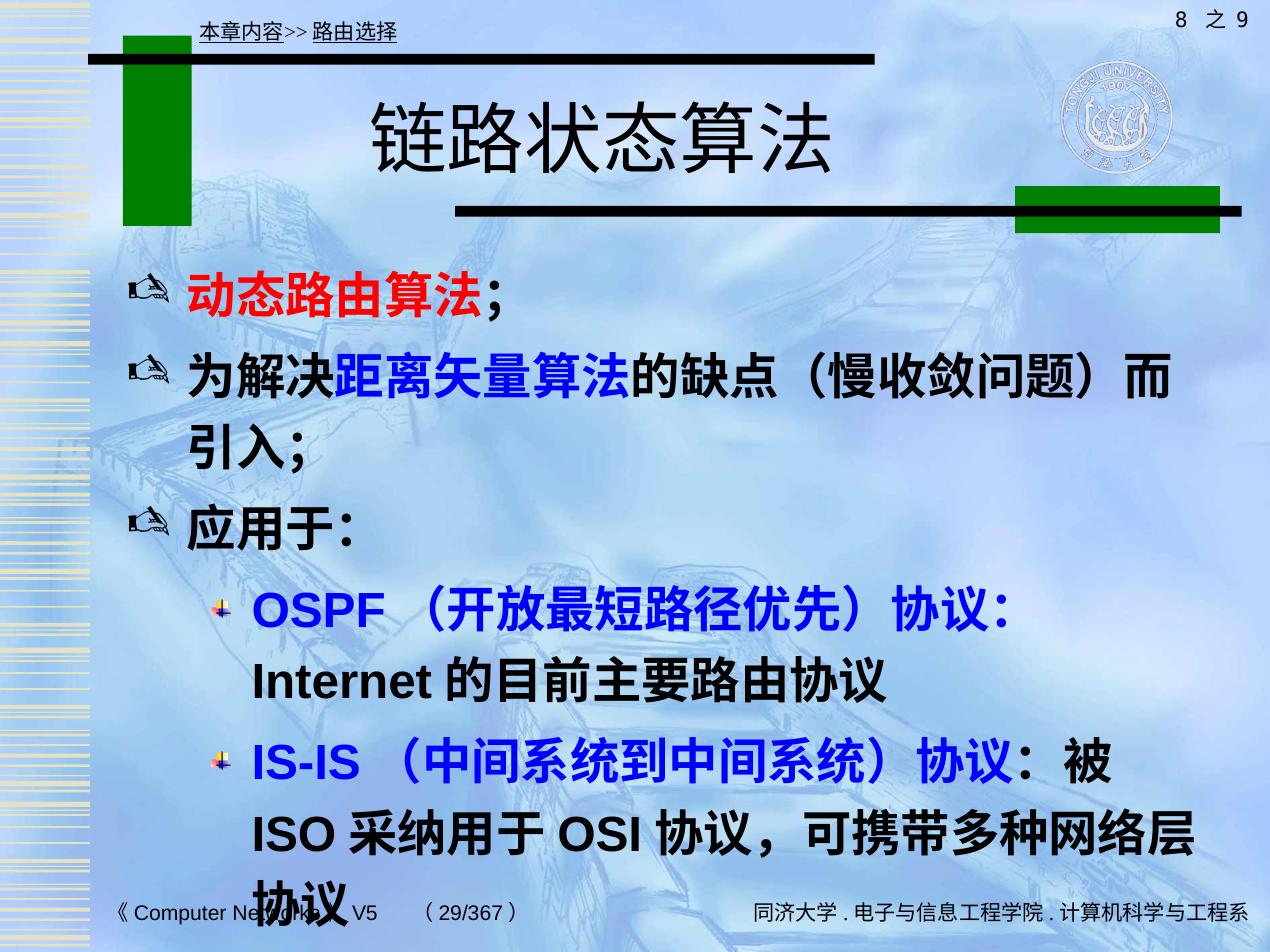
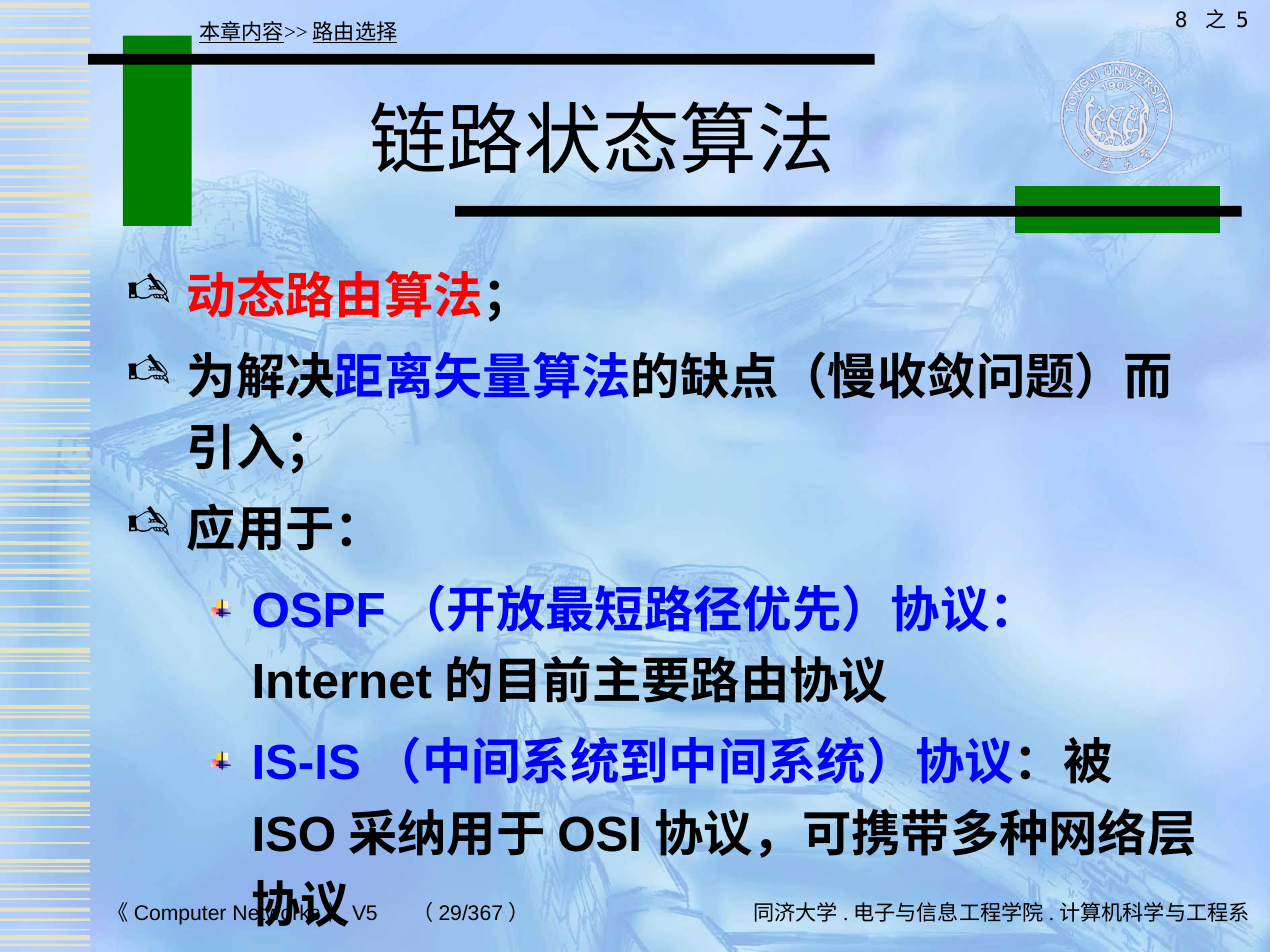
9: 9 -> 5
